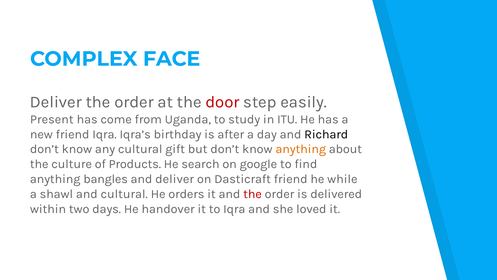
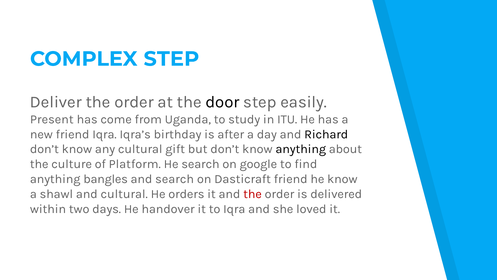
COMPLEX FACE: FACE -> STEP
door colour: red -> black
anything at (301, 149) colour: orange -> black
Products: Products -> Platform
and deliver: deliver -> search
he while: while -> know
